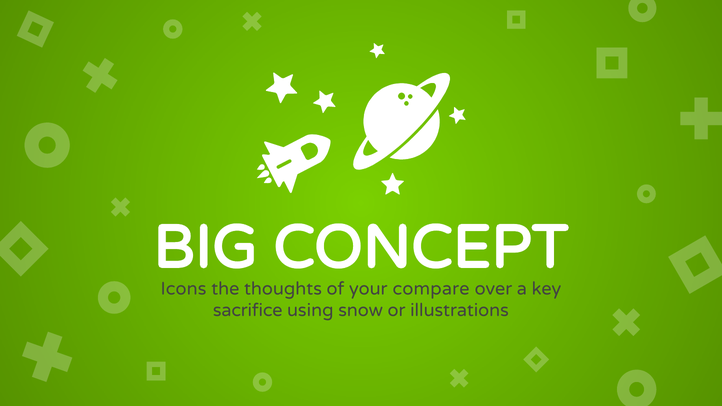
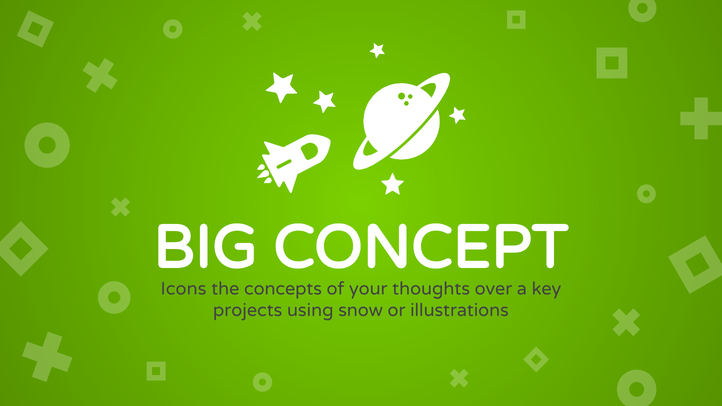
thoughts: thoughts -> concepts
compare: compare -> thoughts
sacrifice: sacrifice -> projects
